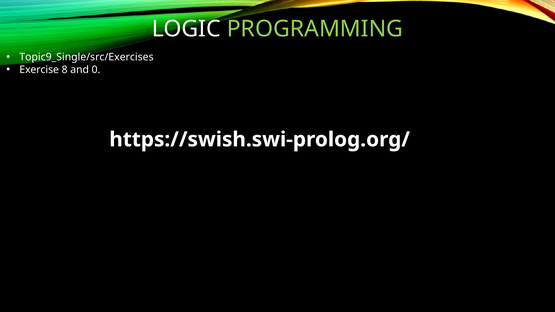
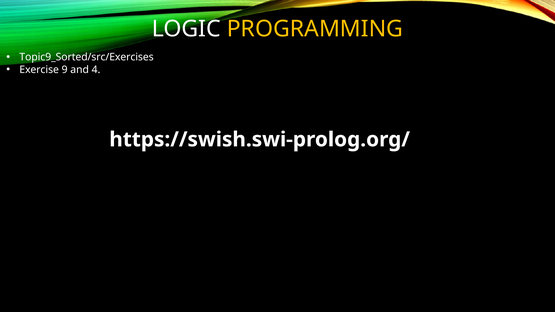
PROGRAMMING colour: light green -> yellow
Topic9_Single/src/Exercises: Topic9_Single/src/Exercises -> Topic9_Sorted/src/Exercises
8: 8 -> 9
0: 0 -> 4
